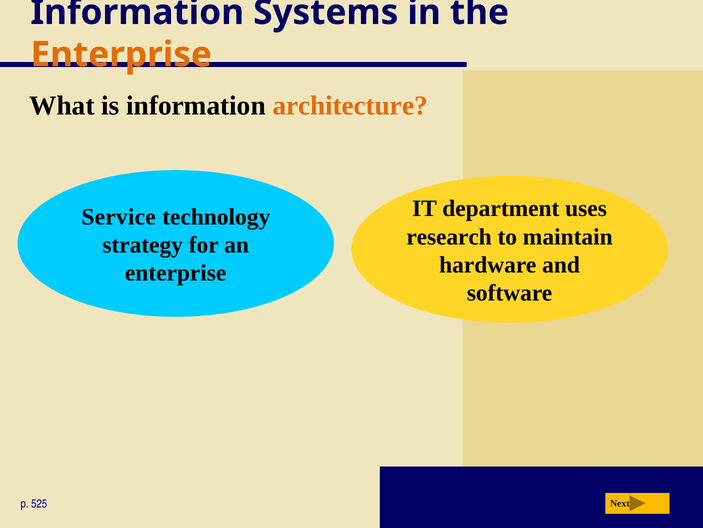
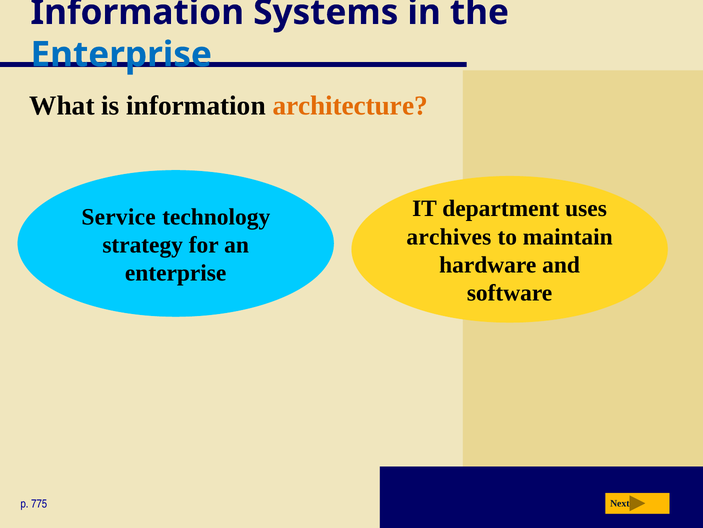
Enterprise at (121, 55) colour: orange -> blue
research: research -> archives
525: 525 -> 775
